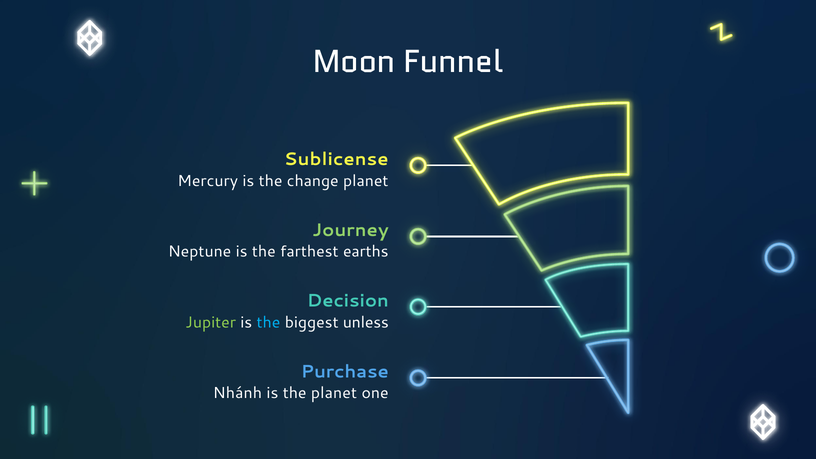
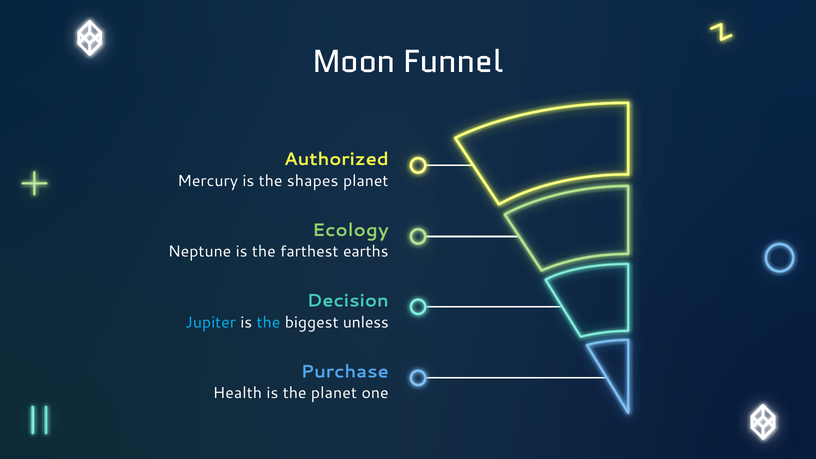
Sublicense: Sublicense -> Authorized
change: change -> shapes
Journey: Journey -> Ecology
Jupiter colour: light green -> light blue
Nhánh: Nhánh -> Health
